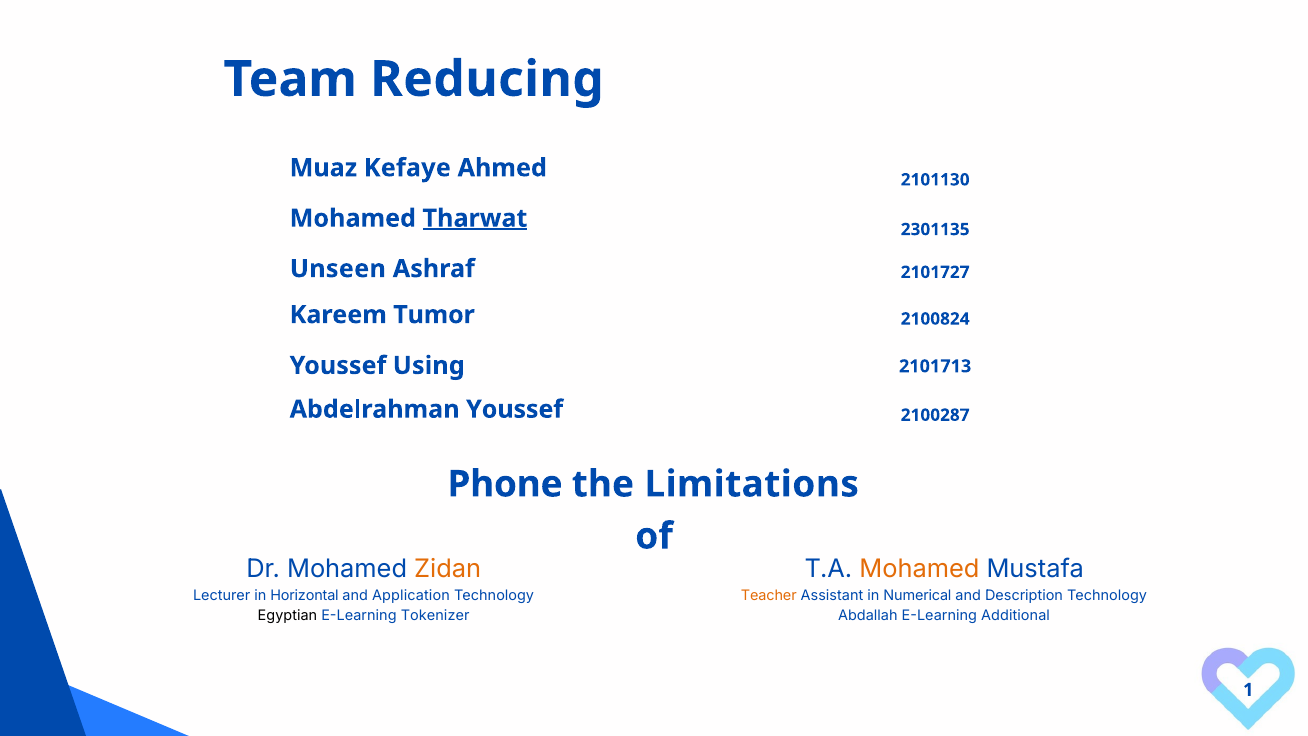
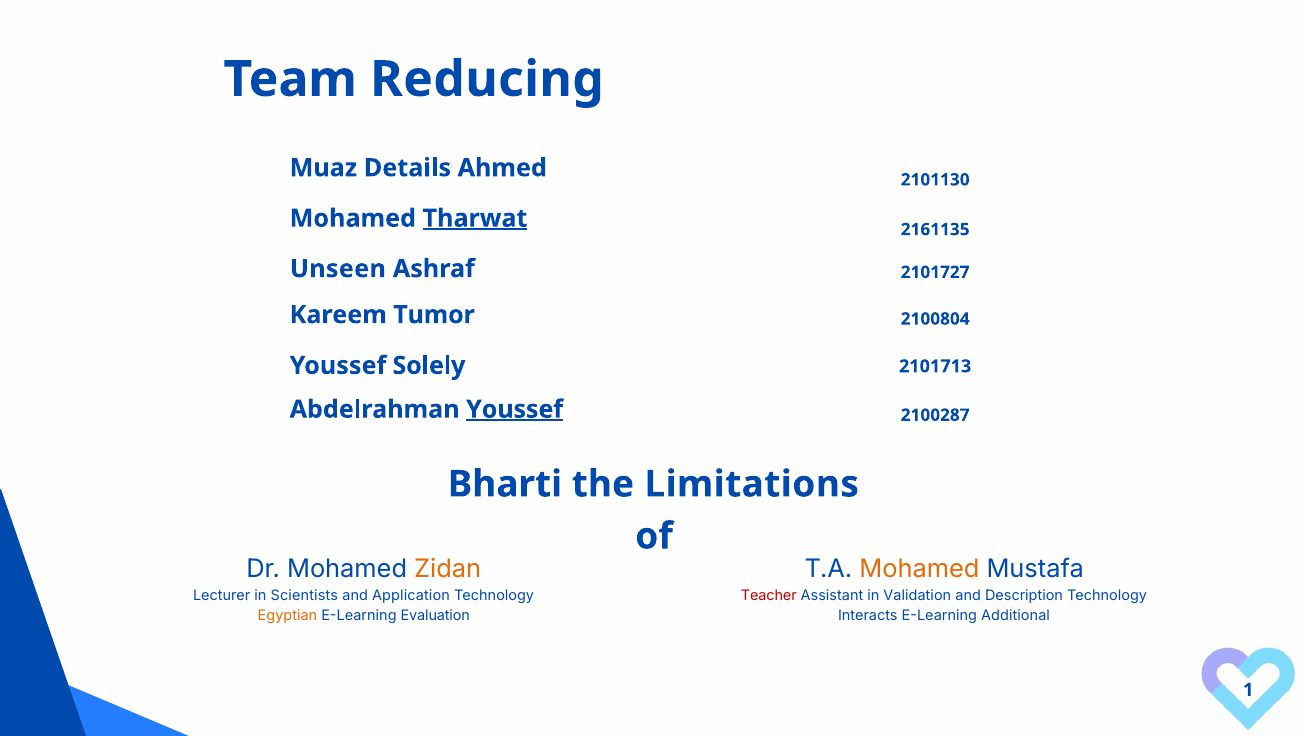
Kefaye: Kefaye -> Details
2301135: 2301135 -> 2161135
2100824: 2100824 -> 2100804
Using: Using -> Solely
Youssef at (515, 409) underline: none -> present
Phone: Phone -> Bharti
Horizontal: Horizontal -> Scientists
Teacher colour: orange -> red
Numerical: Numerical -> Validation
Egyptian colour: black -> orange
Tokenizer: Tokenizer -> Evaluation
Abdallah: Abdallah -> Interacts
